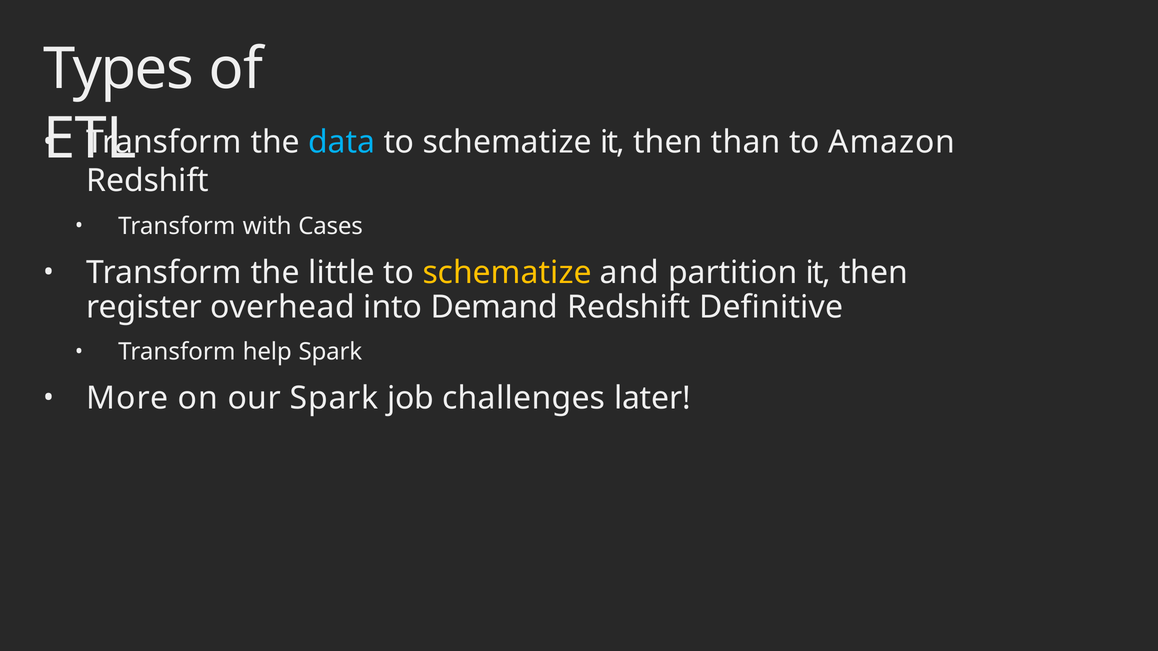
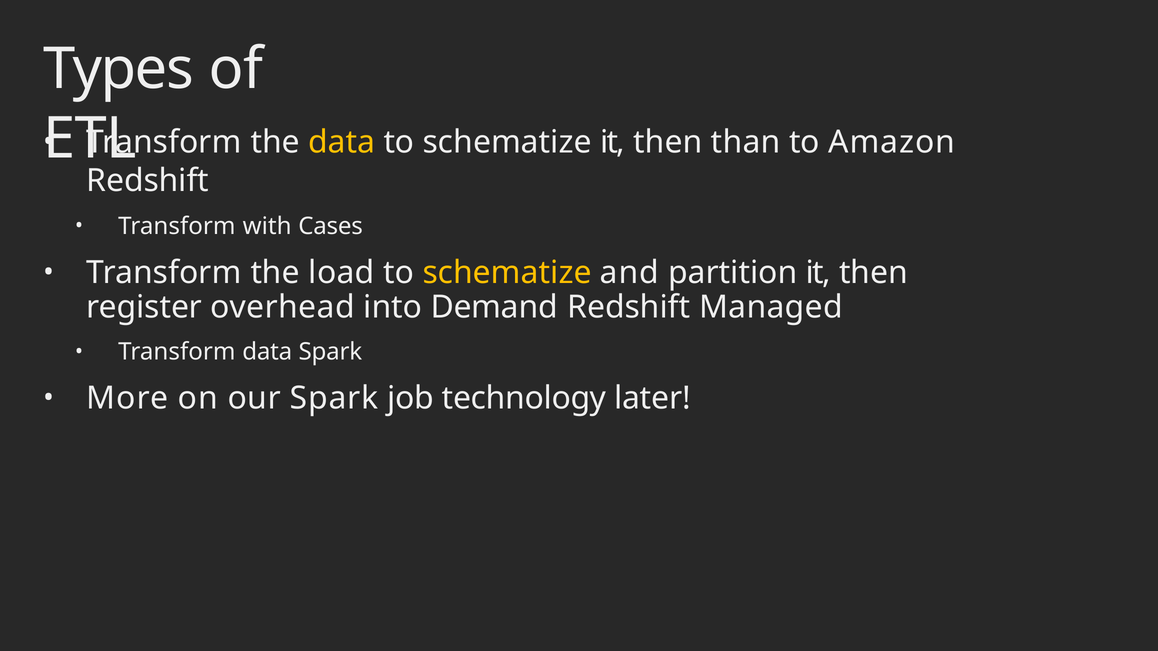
data at (342, 142) colour: light blue -> yellow
little: little -> load
Definitive: Definitive -> Managed
Transform help: help -> data
challenges: challenges -> technology
